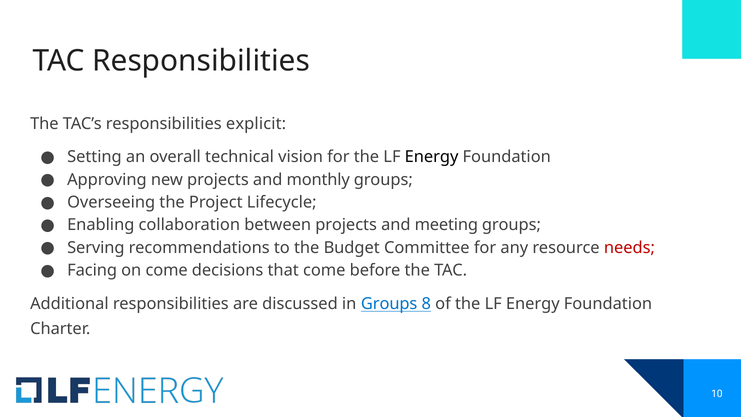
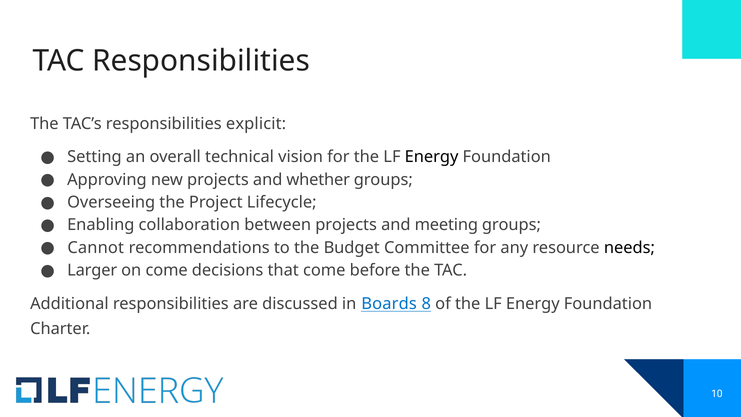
monthly: monthly -> whether
Serving: Serving -> Cannot
needs colour: red -> black
Facing: Facing -> Larger
in Groups: Groups -> Boards
